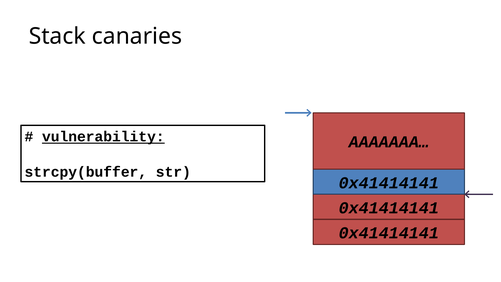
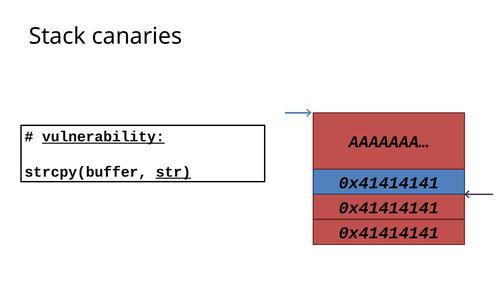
str underline: none -> present
